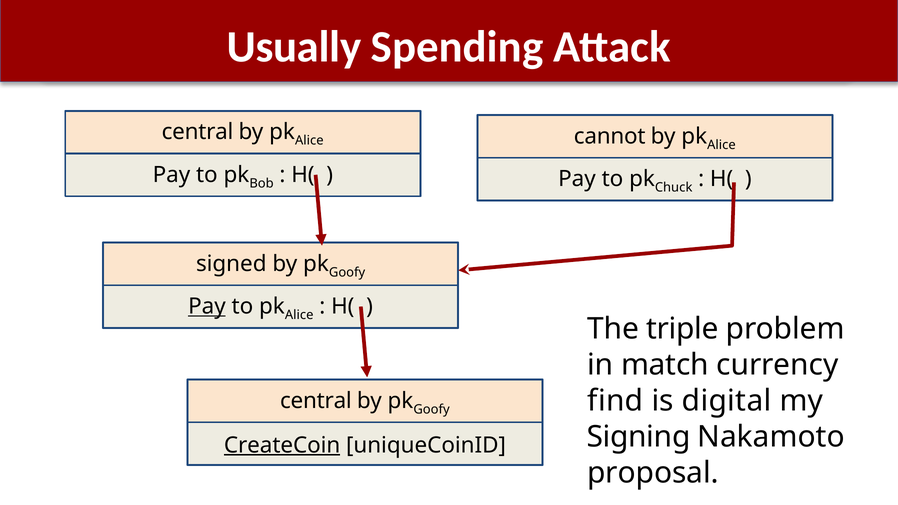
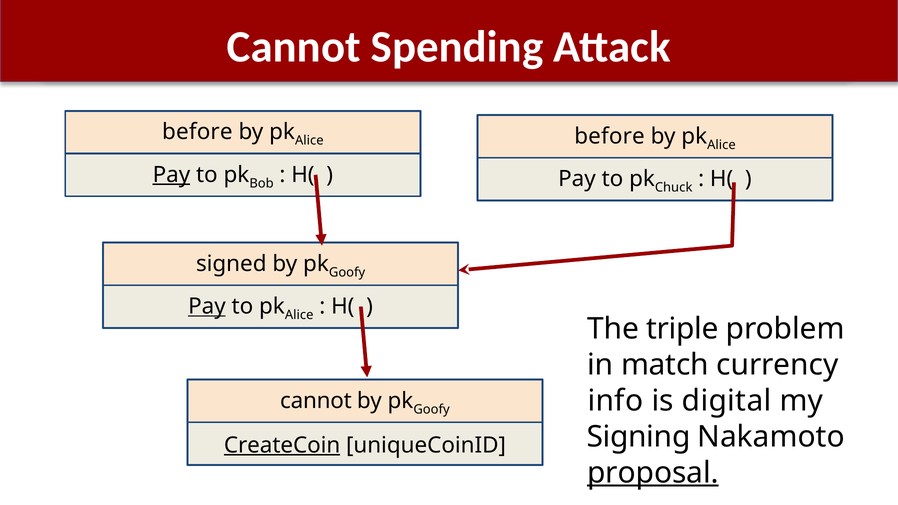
Usually at (294, 47): Usually -> Cannot
central at (198, 132): central -> before
cannot at (610, 136): cannot -> before
Pay at (171, 175) underline: none -> present
find: find -> info
central at (316, 401): central -> cannot
proposal underline: none -> present
